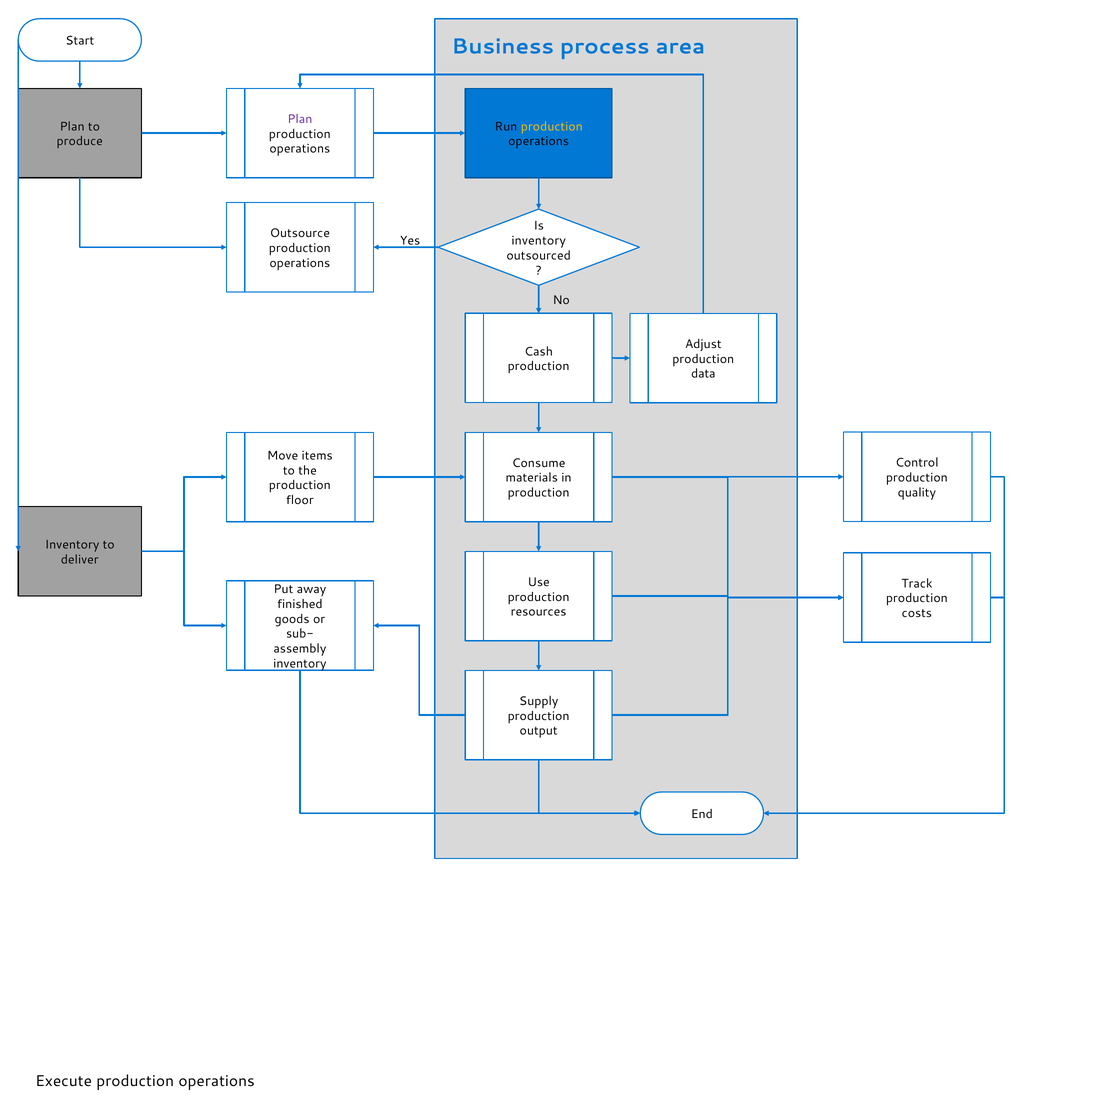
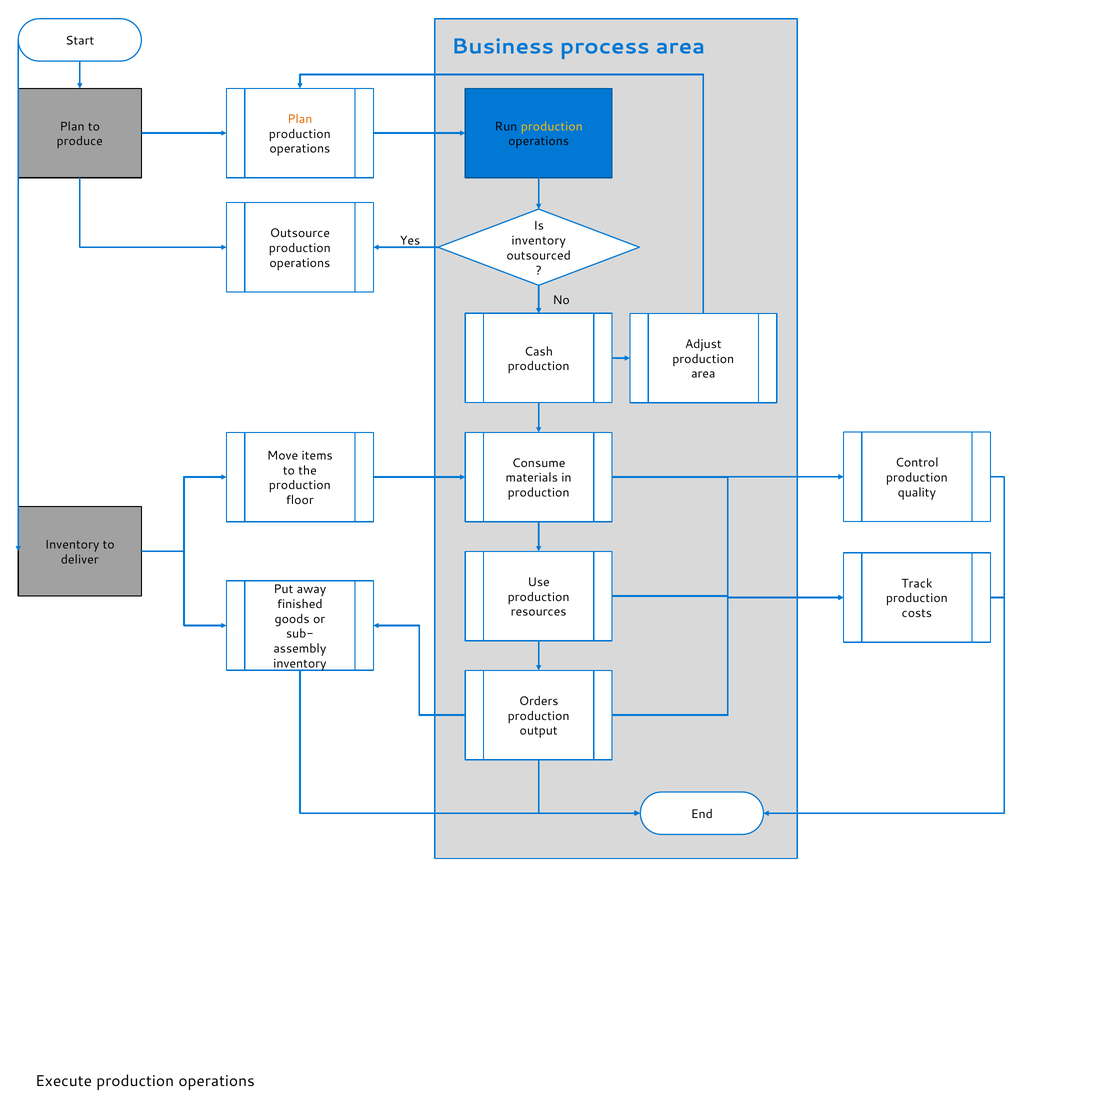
Plan at (300, 119) colour: purple -> orange
data at (703, 374): data -> area
Supply: Supply -> Orders
